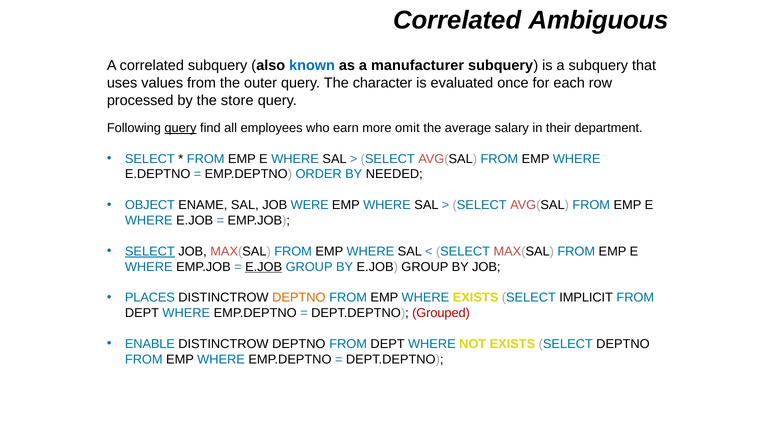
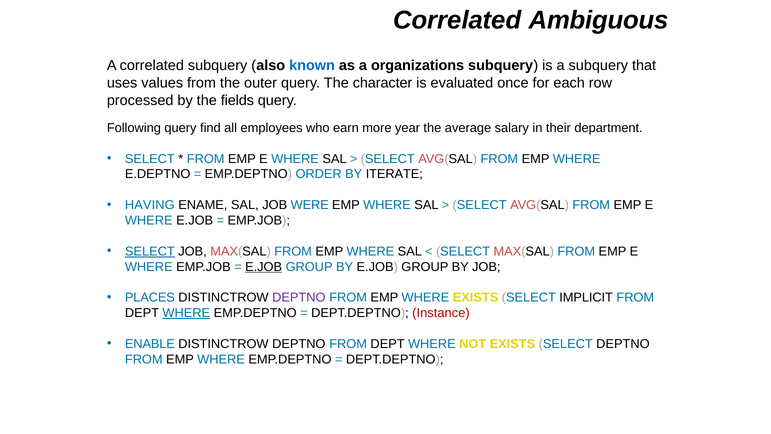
manufacturer: manufacturer -> organizations
store: store -> fields
query at (181, 128) underline: present -> none
omit: omit -> year
NEEDED: NEEDED -> ITERATE
OBJECT: OBJECT -> HAVING
DEPTNO at (299, 297) colour: orange -> purple
WHERE at (186, 313) underline: none -> present
Grouped: Grouped -> Instance
